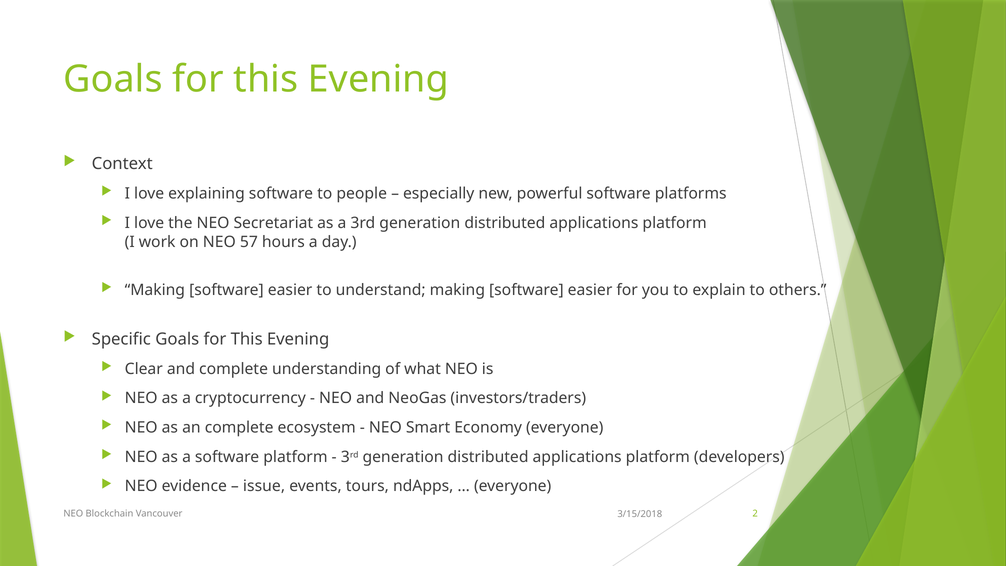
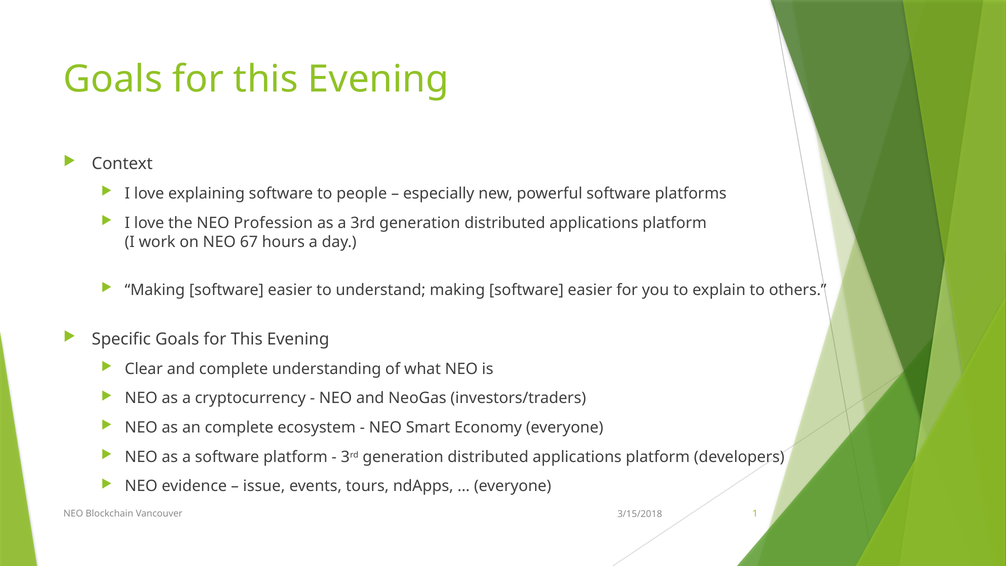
Secretariat: Secretariat -> Profession
57: 57 -> 67
2: 2 -> 1
